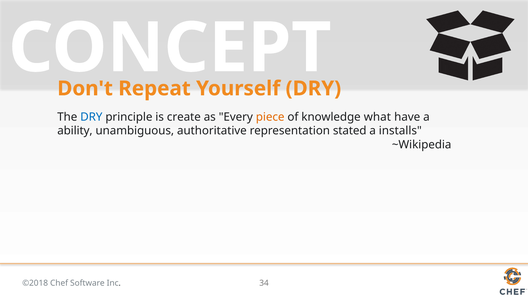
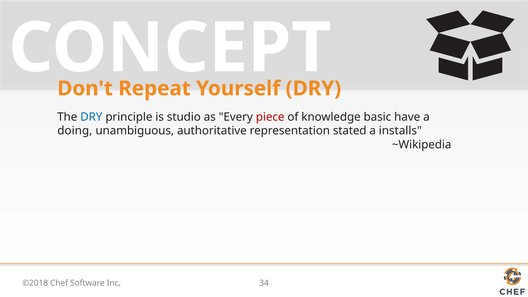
create: create -> studio
piece colour: orange -> red
what: what -> basic
ability: ability -> doing
